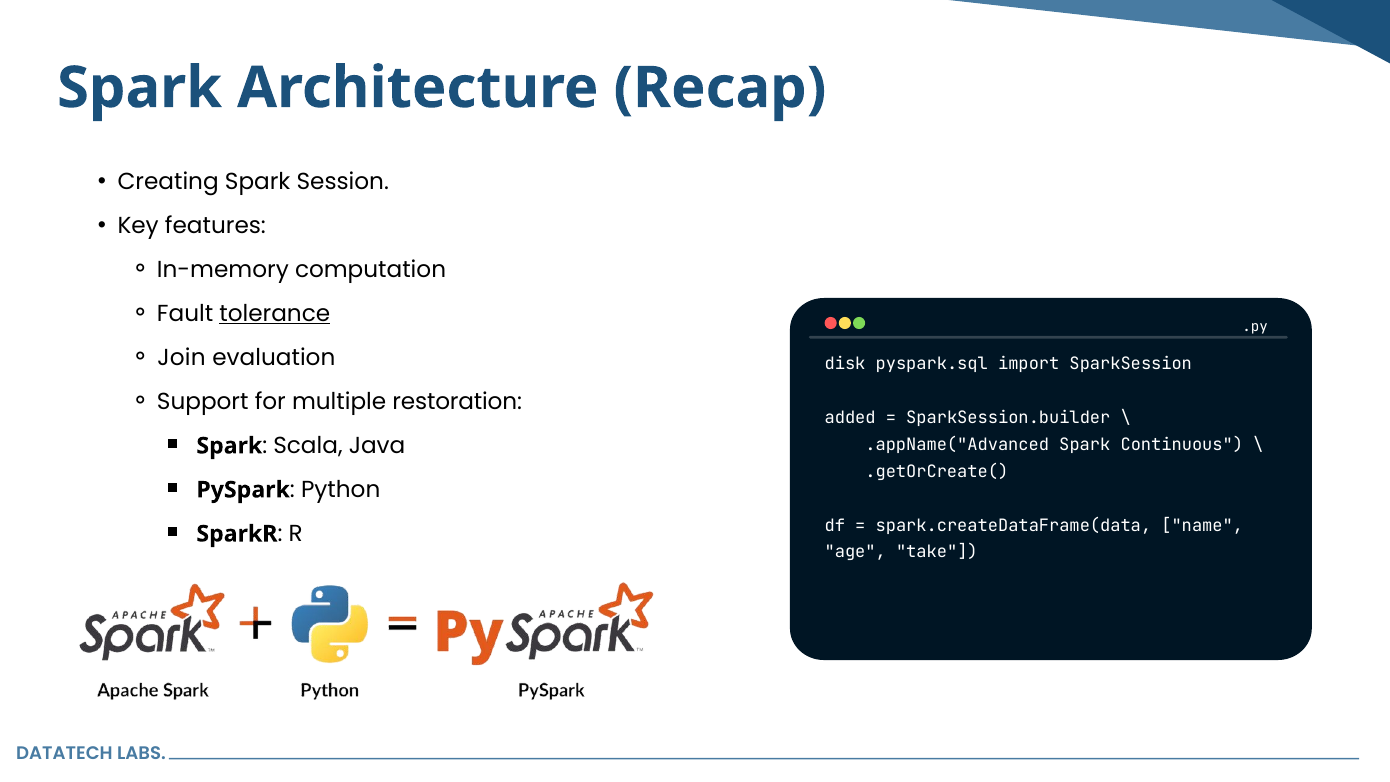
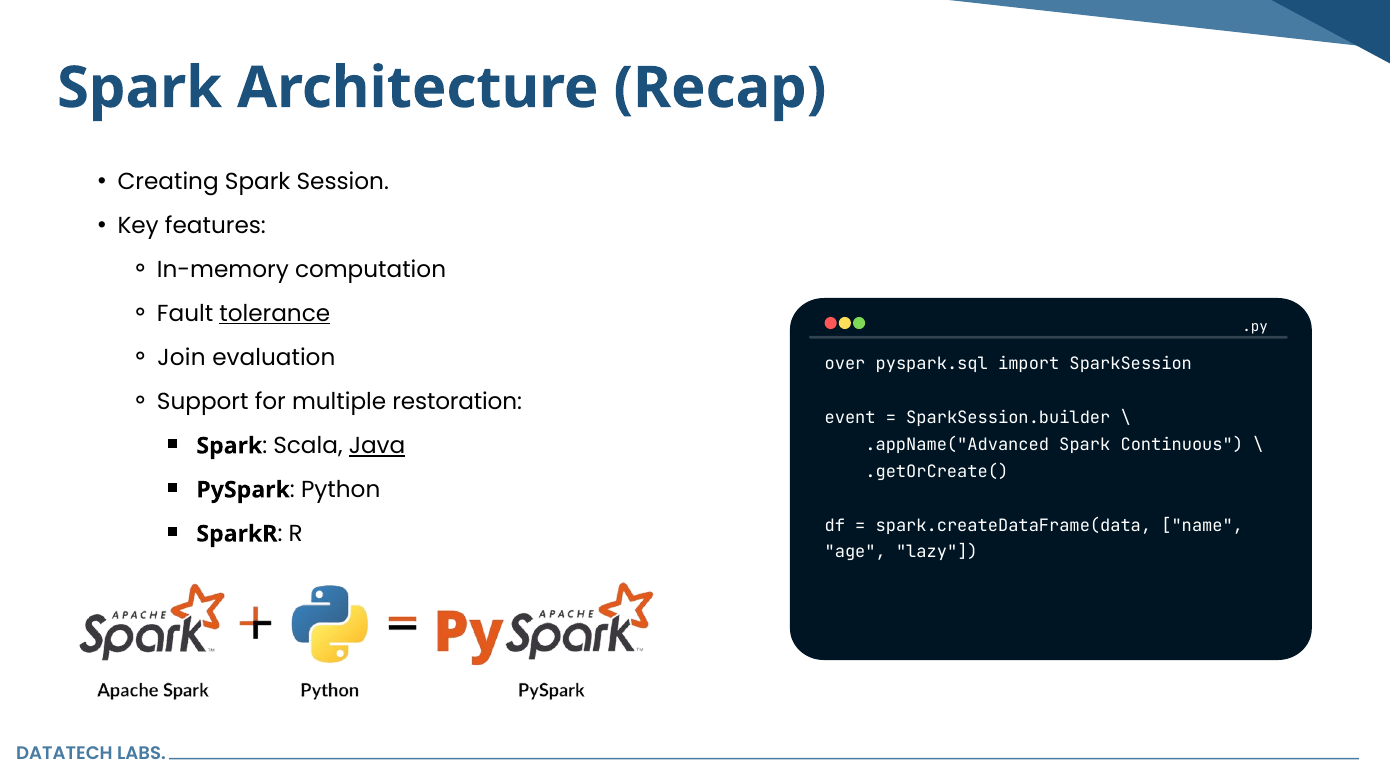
disk: disk -> over
added: added -> event
Java underline: none -> present
take: take -> lazy
